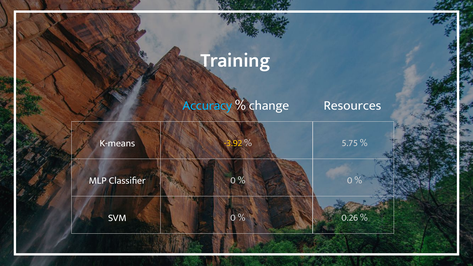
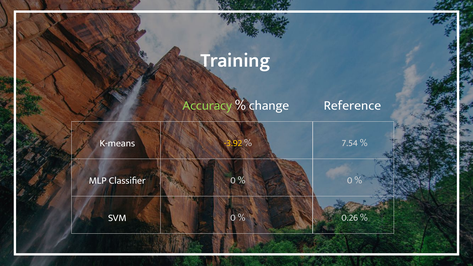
Accuracy colour: light blue -> light green
Resources: Resources -> Reference
5.75: 5.75 -> 7.54
